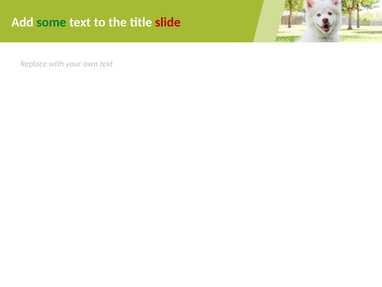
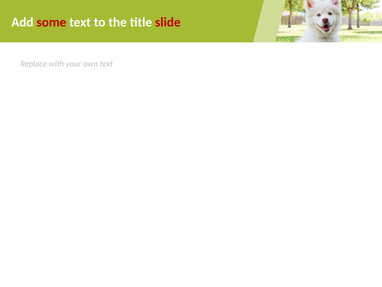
some colour: green -> red
